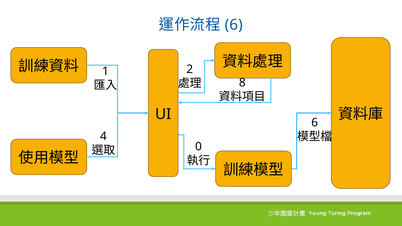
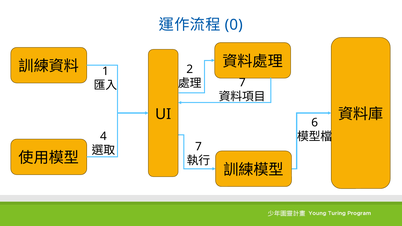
6 at (234, 25): 6 -> 0
8 at (242, 83): 8 -> 7
0 at (198, 147): 0 -> 7
